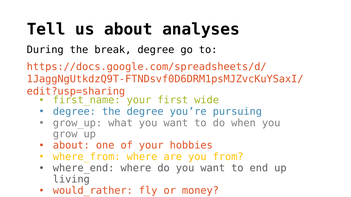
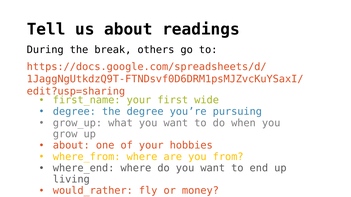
analyses: analyses -> readings
break degree: degree -> others
